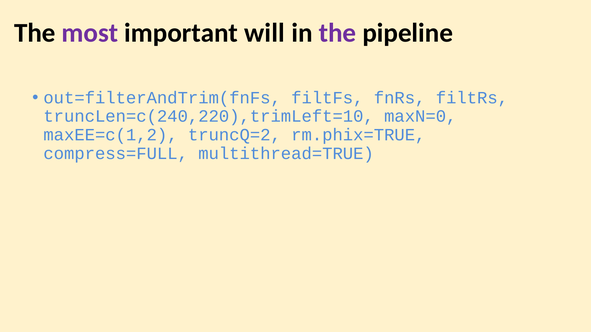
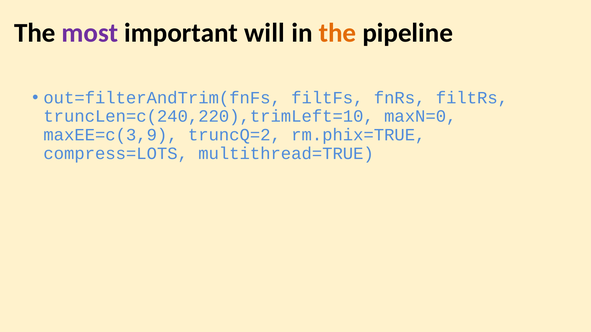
the at (337, 33) colour: purple -> orange
maxEE=c(1,2: maxEE=c(1,2 -> maxEE=c(3,9
compress=FULL: compress=FULL -> compress=LOTS
